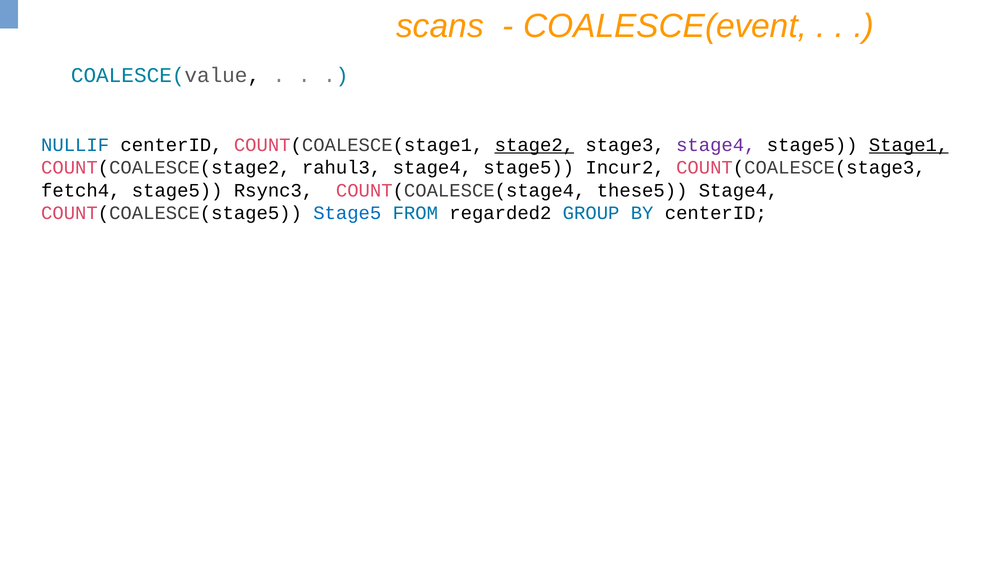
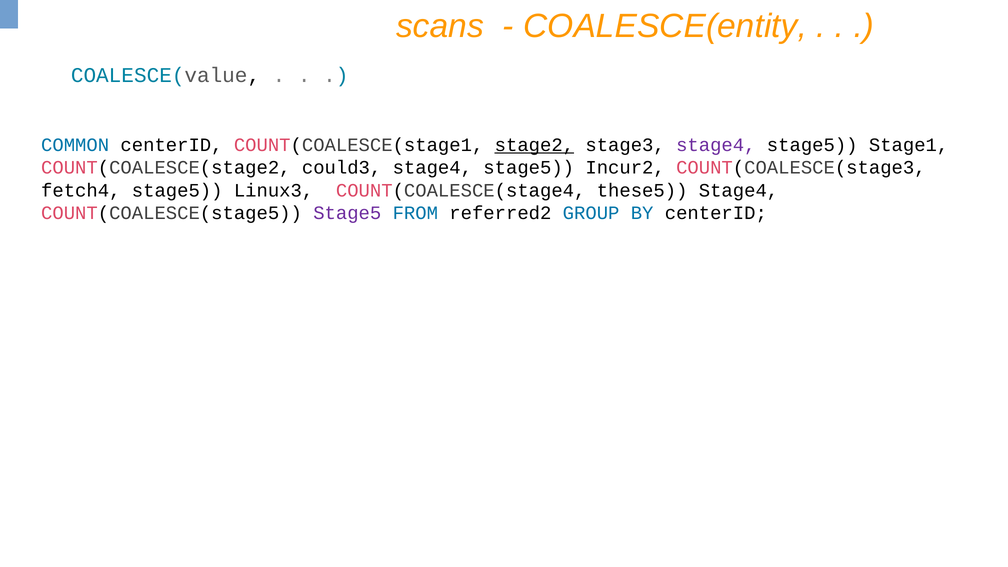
COALESCE(event: COALESCE(event -> COALESCE(entity
NULLIF: NULLIF -> COMMON
Stage1 underline: present -> none
rahul3: rahul3 -> could3
Rsync3: Rsync3 -> Linux3
Stage5 at (347, 213) colour: blue -> purple
regarded2: regarded2 -> referred2
